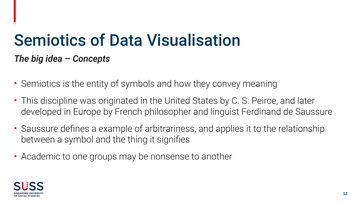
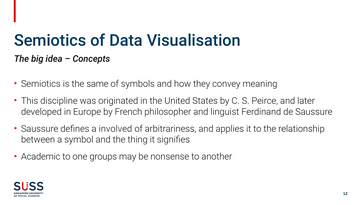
entity: entity -> same
example: example -> involved
